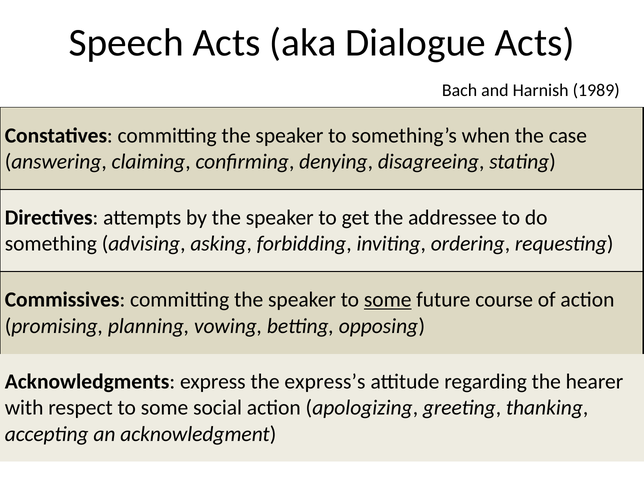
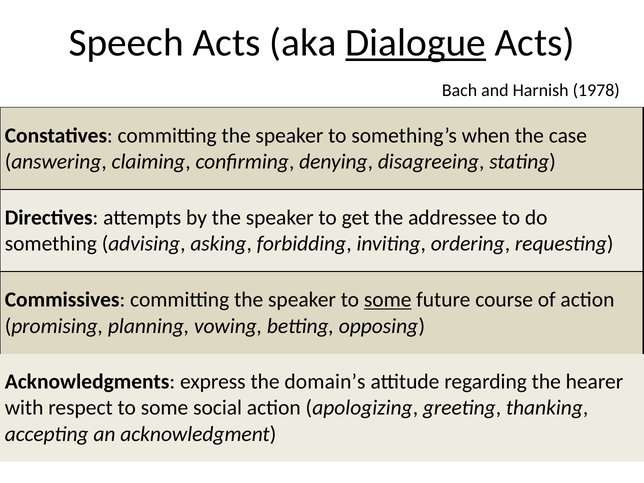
Dialogue underline: none -> present
1989: 1989 -> 1978
express’s: express’s -> domain’s
